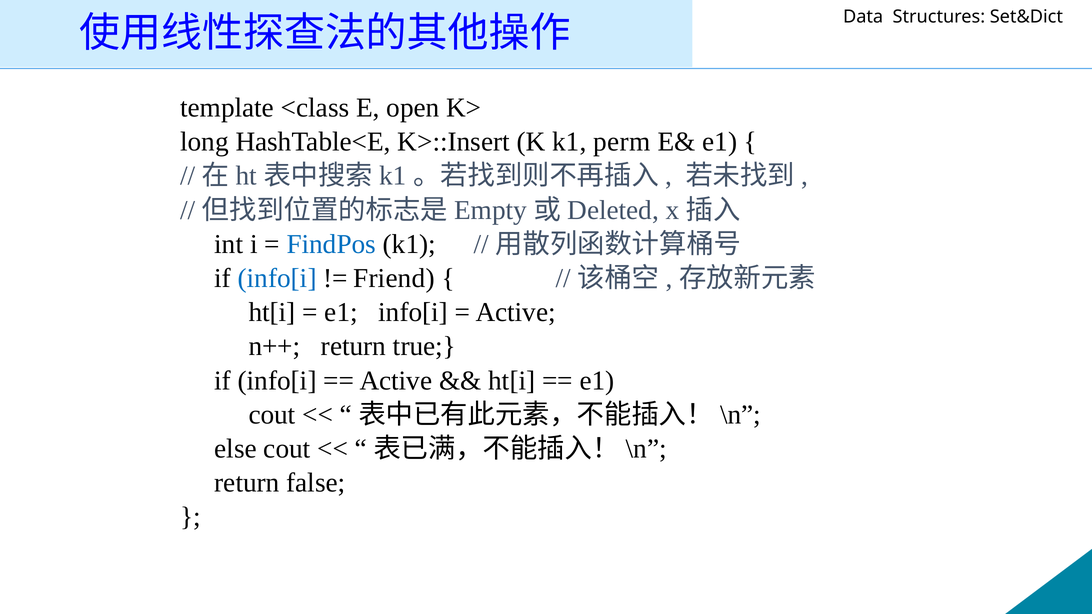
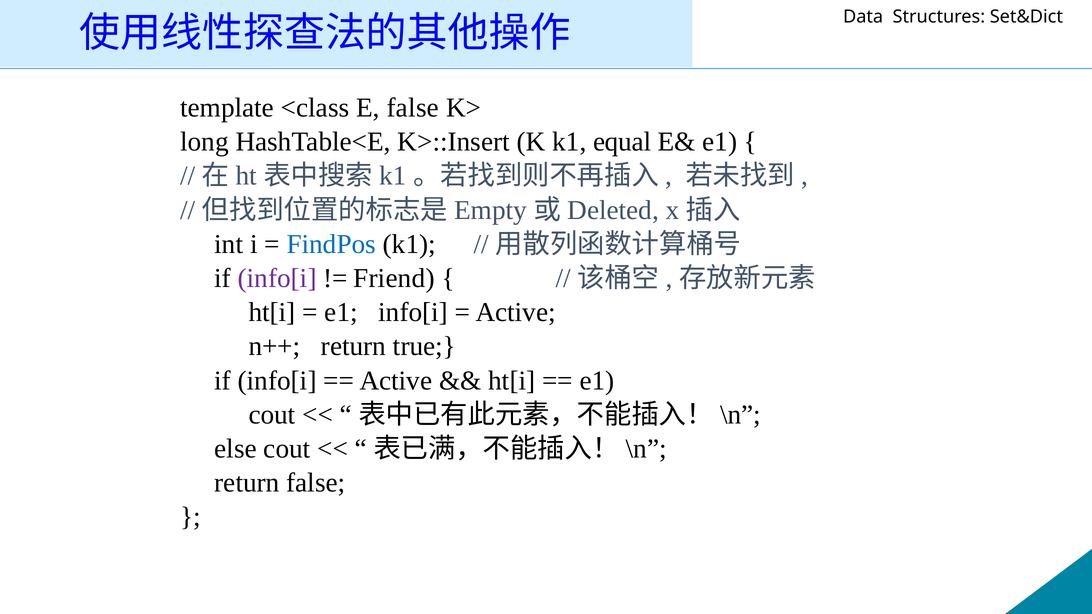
E open: open -> false
perm: perm -> equal
info[i at (277, 278) colour: blue -> purple
